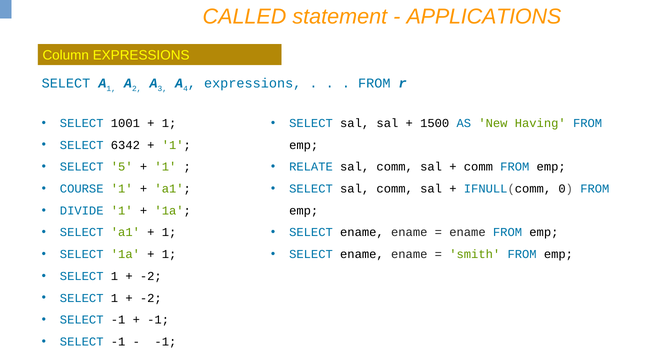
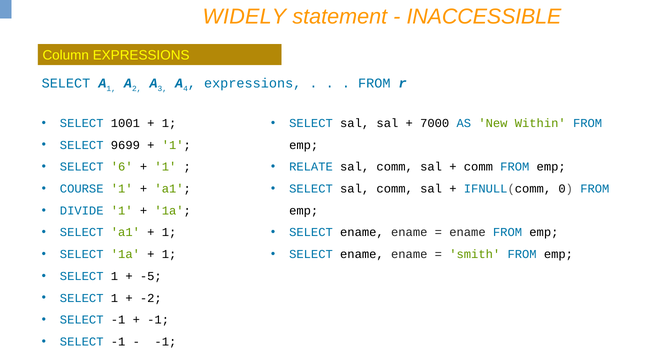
CALLED: CALLED -> WIDELY
APPLICATIONS: APPLICATIONS -> INACCESSIBLE
1500: 1500 -> 7000
Having: Having -> Within
6342: 6342 -> 9699
5: 5 -> 6
-2 at (151, 276): -2 -> -5
